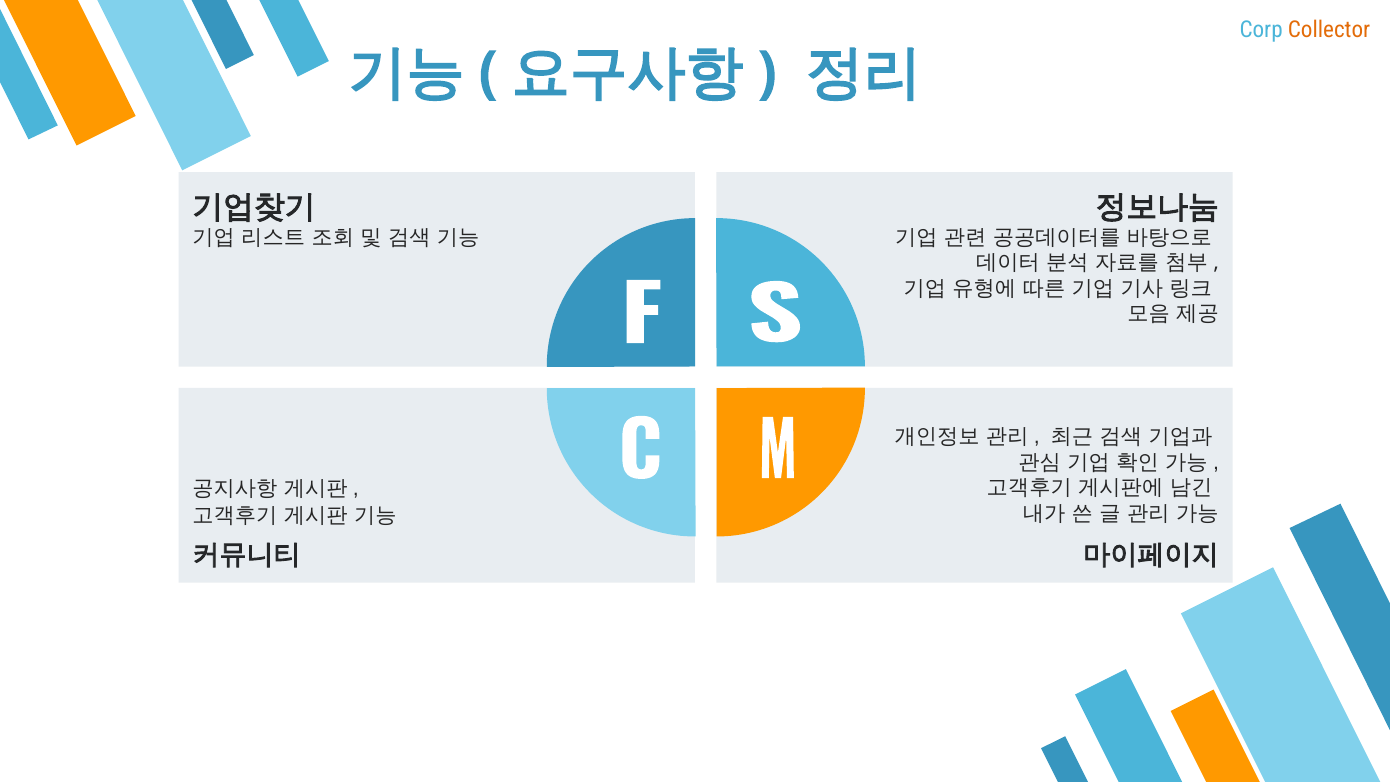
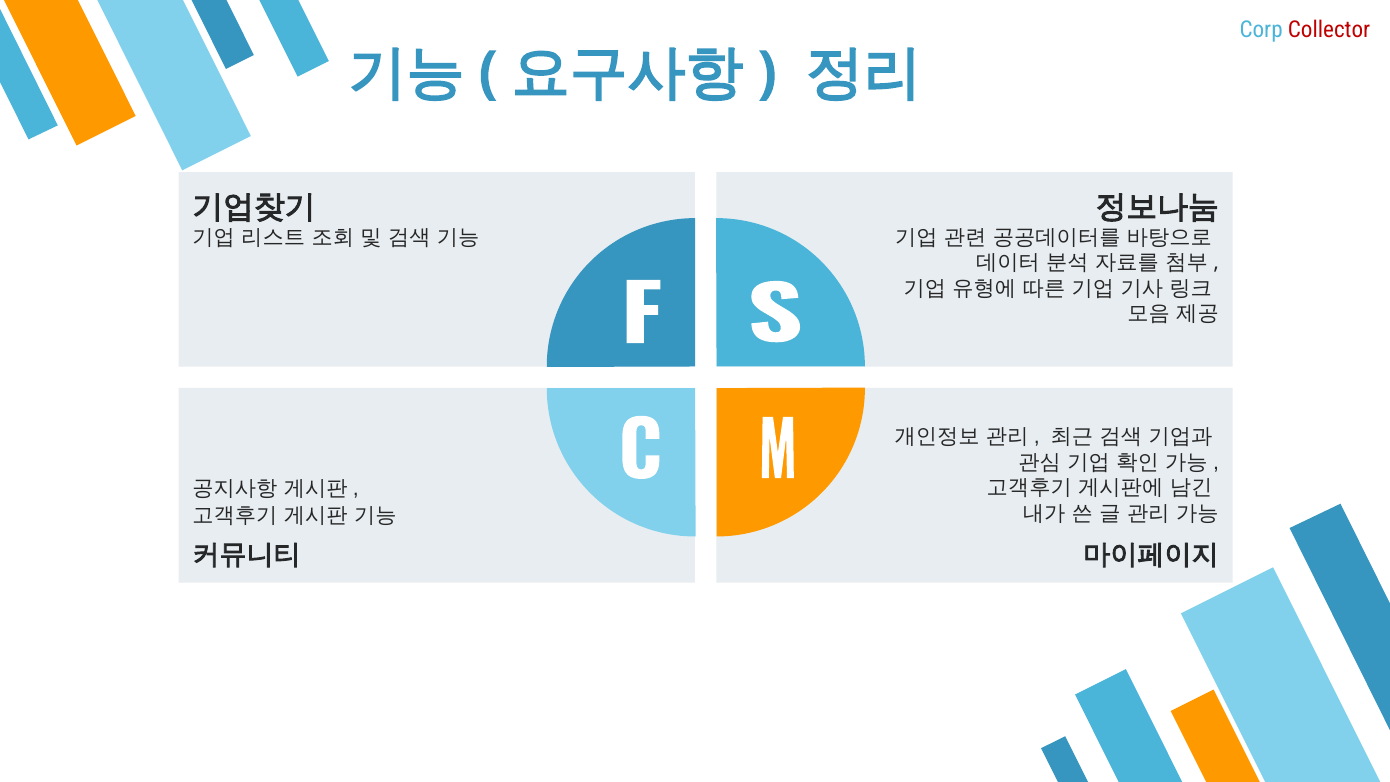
Collector colour: orange -> red
